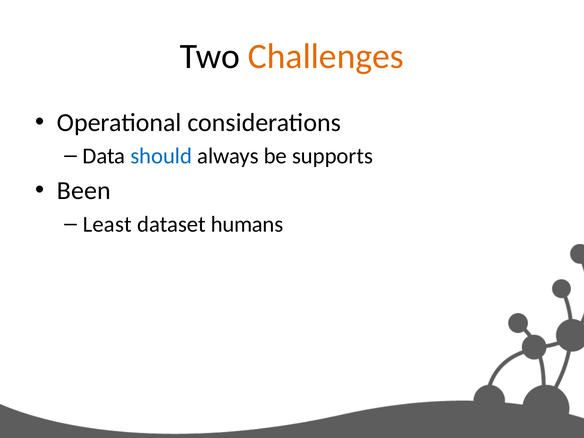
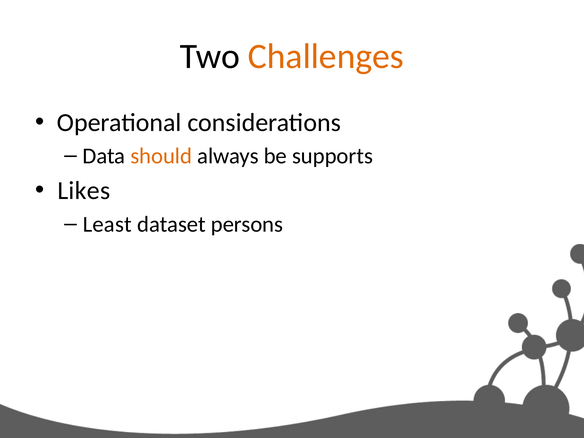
should colour: blue -> orange
Been: Been -> Likes
humans: humans -> persons
